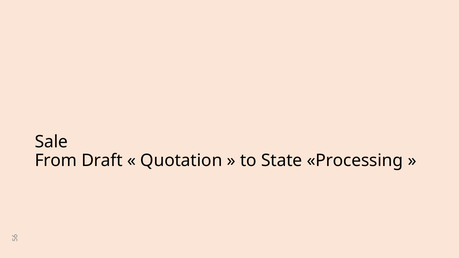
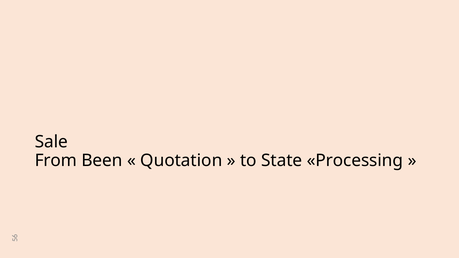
Draft: Draft -> Been
